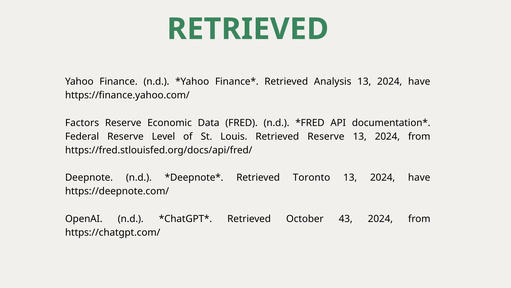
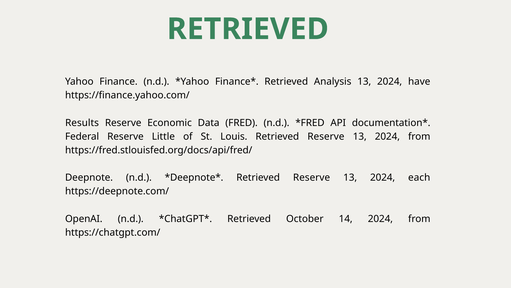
Factors: Factors -> Results
Level: Level -> Little
Toronto at (312, 177): Toronto -> Reserve
have at (419, 177): have -> each
43: 43 -> 14
